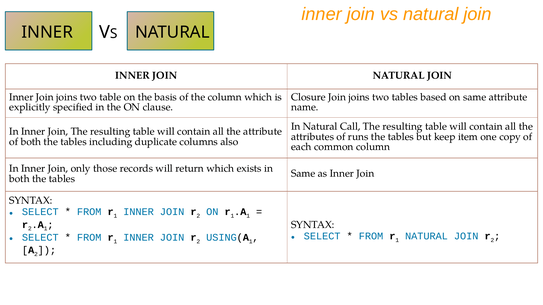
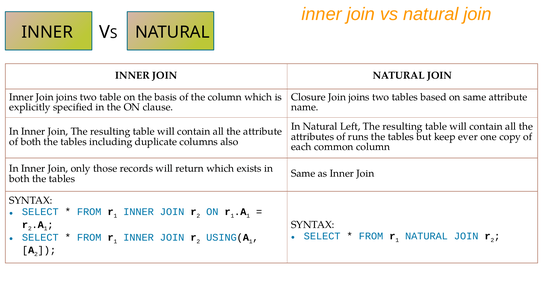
Call: Call -> Left
item: item -> ever
